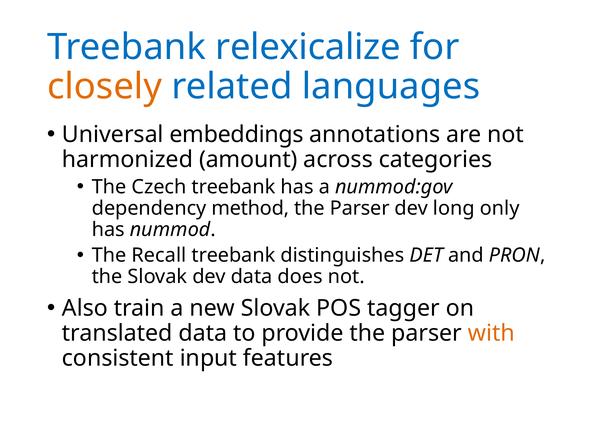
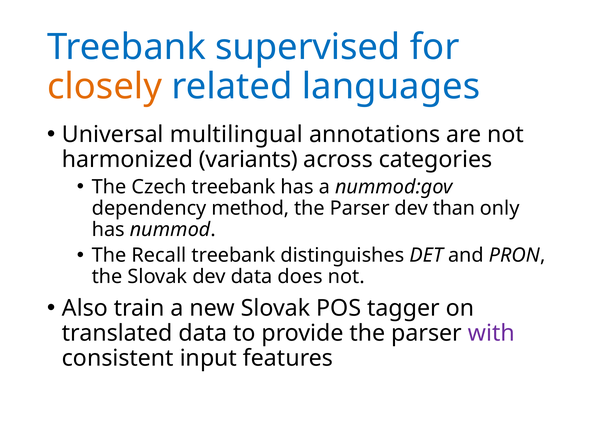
relexicalize: relexicalize -> supervised
embeddings: embeddings -> multilingual
amount: amount -> variants
long: long -> than
with colour: orange -> purple
